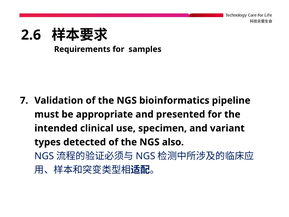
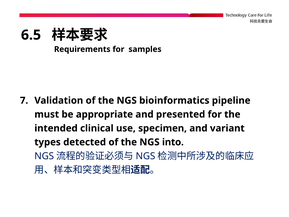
2.6: 2.6 -> 6.5
also: also -> into
